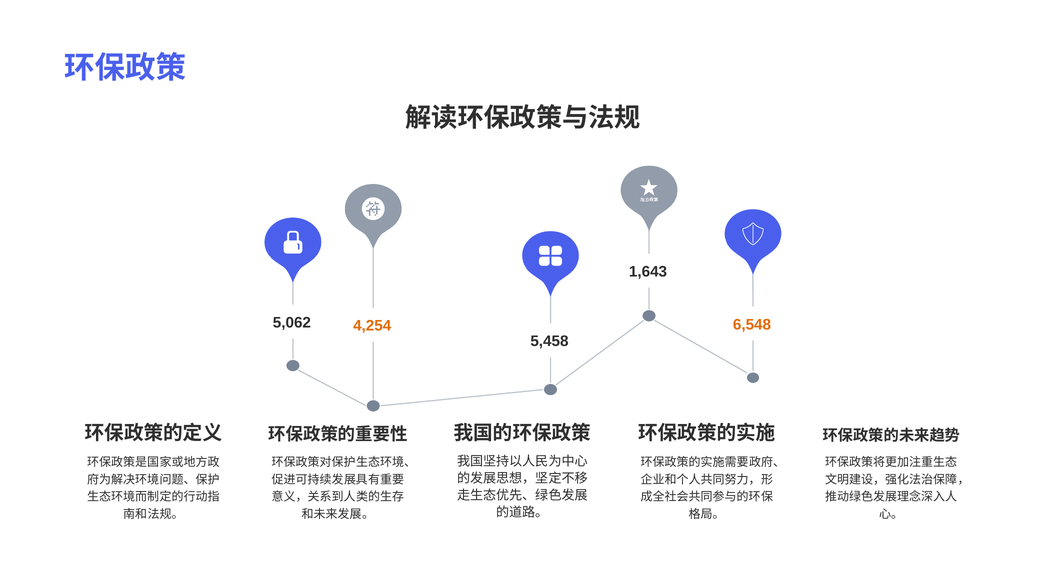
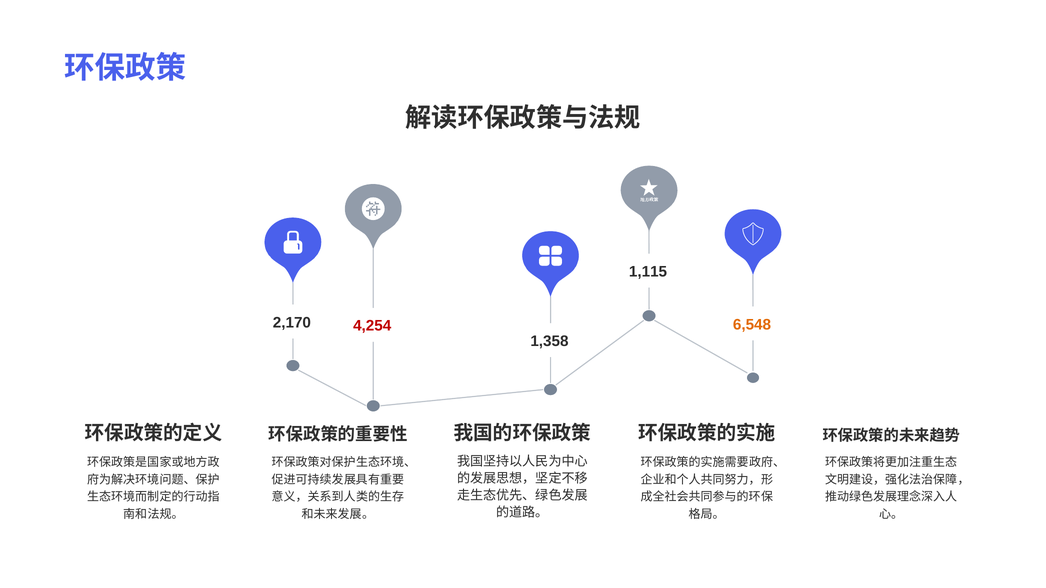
1,643: 1,643 -> 1,115
5,062: 5,062 -> 2,170
4,254 colour: orange -> red
5,458: 5,458 -> 1,358
